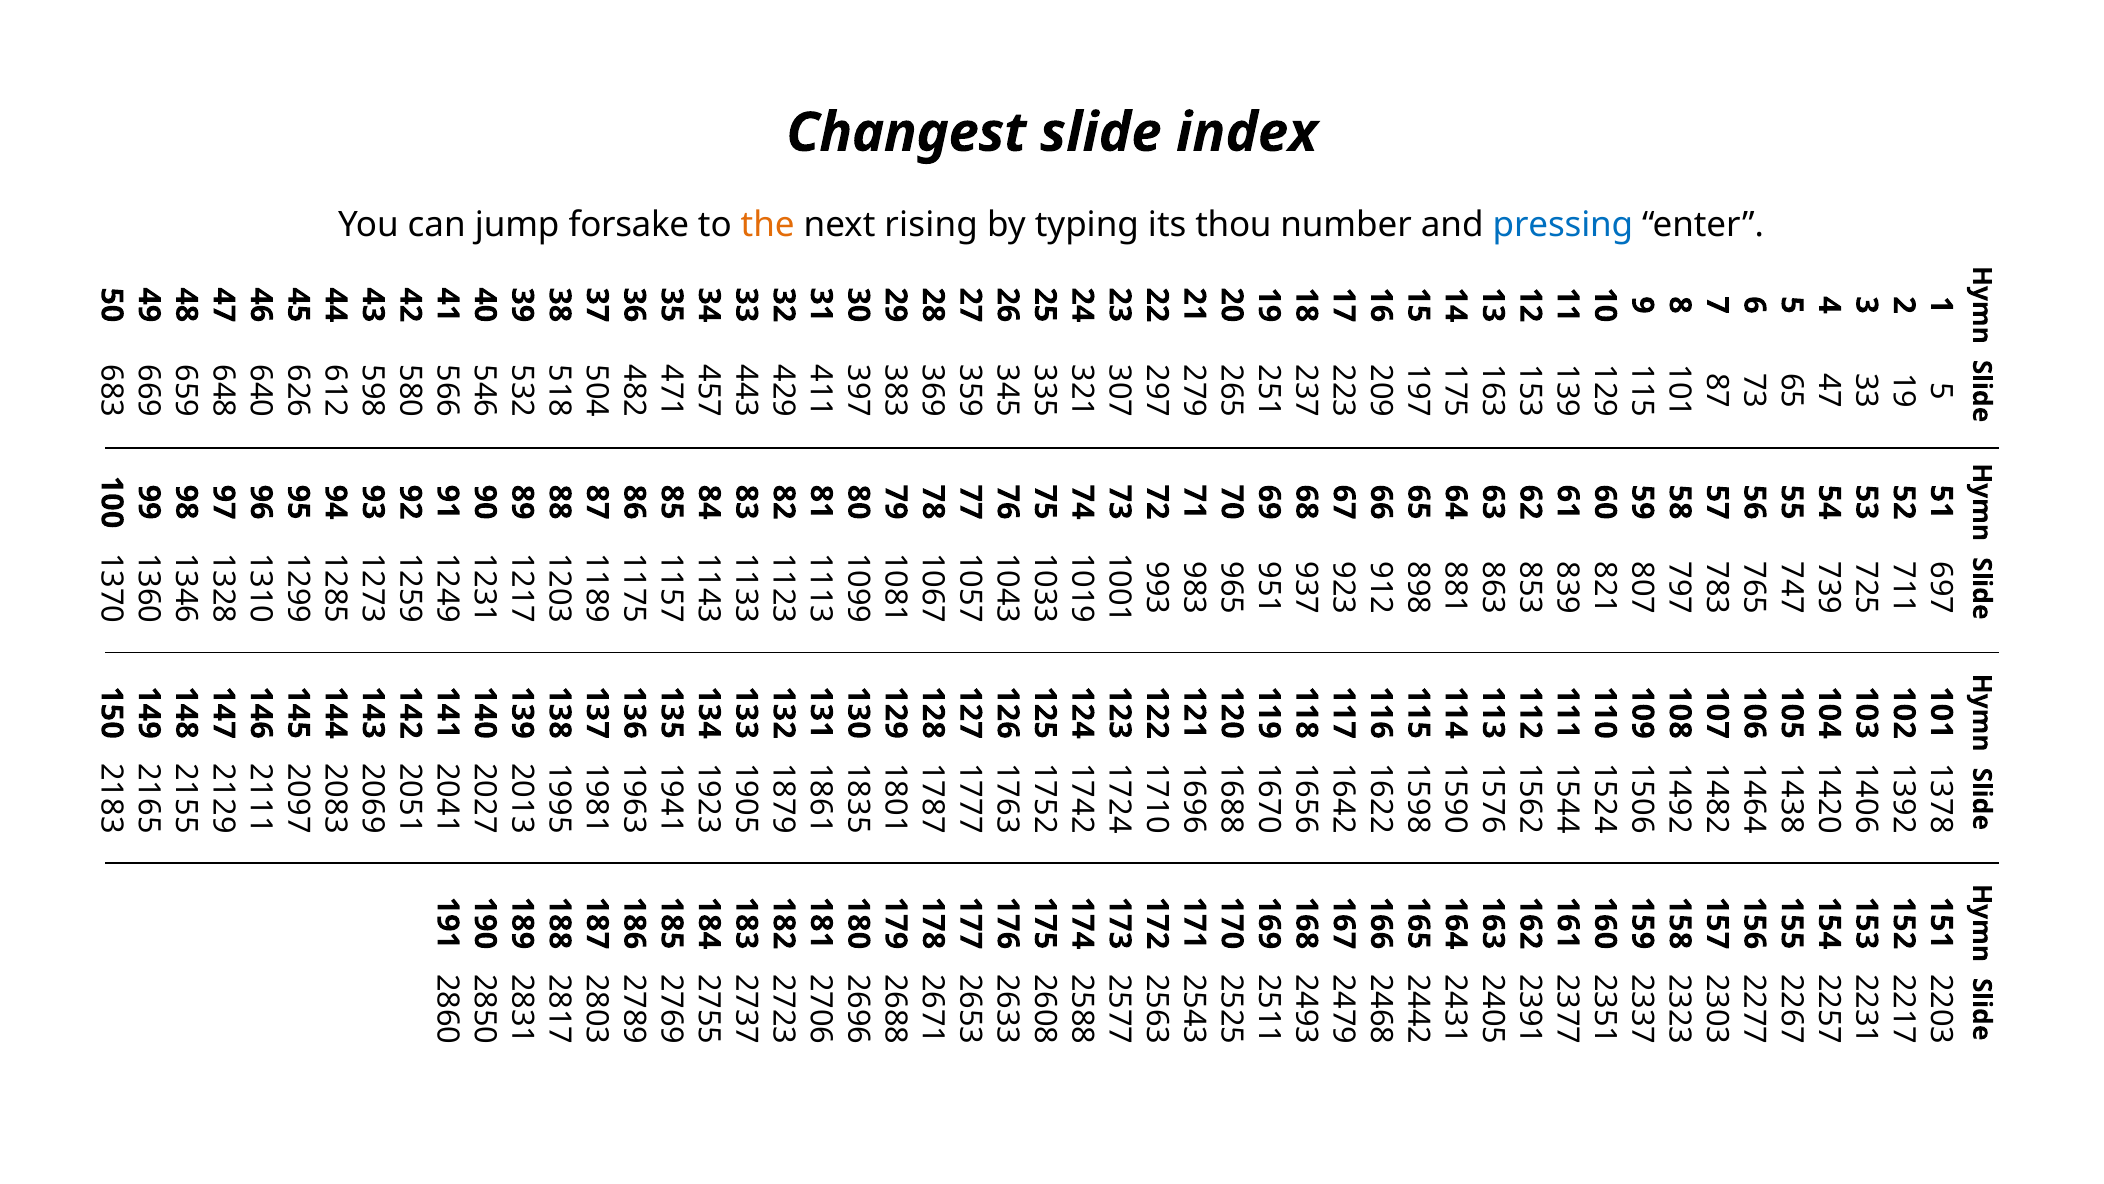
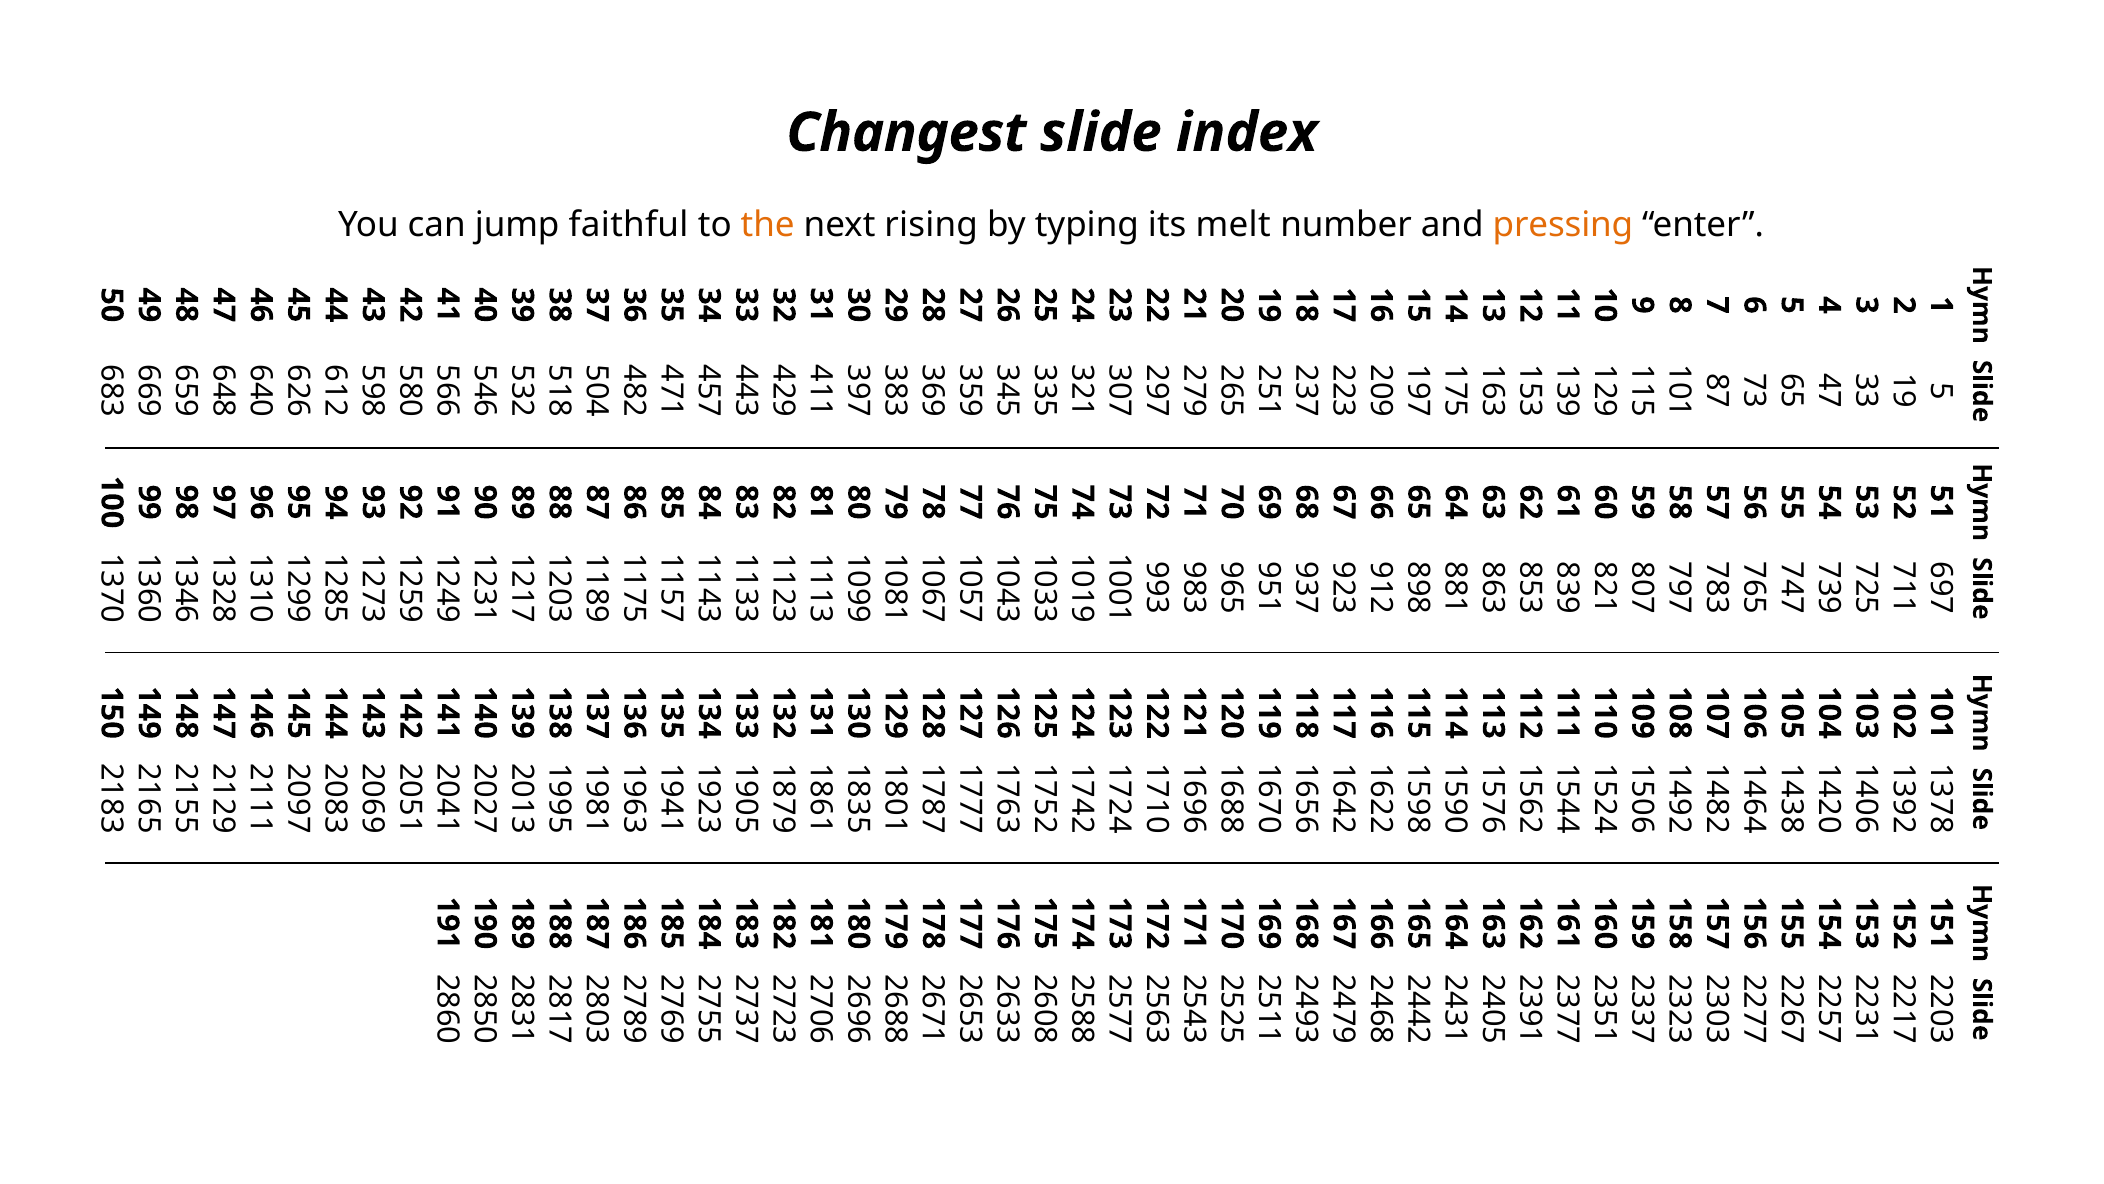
forsake: forsake -> faithful
thou: thou -> melt
pressing colour: blue -> orange
